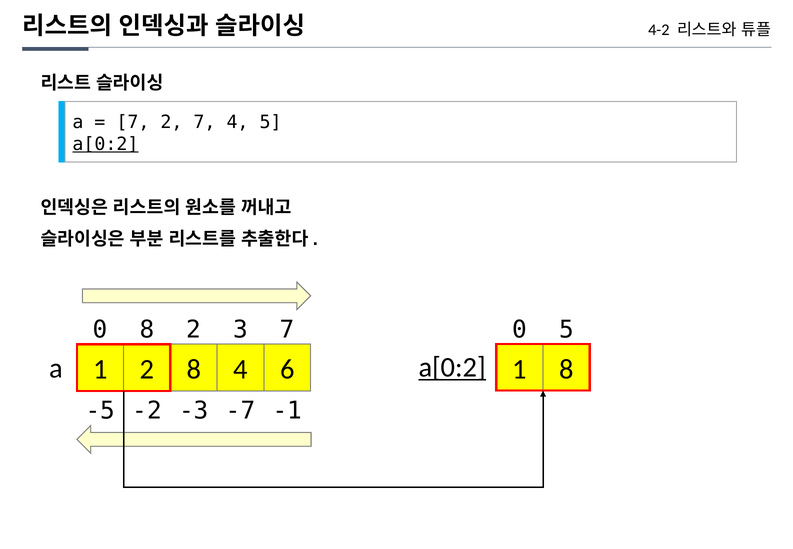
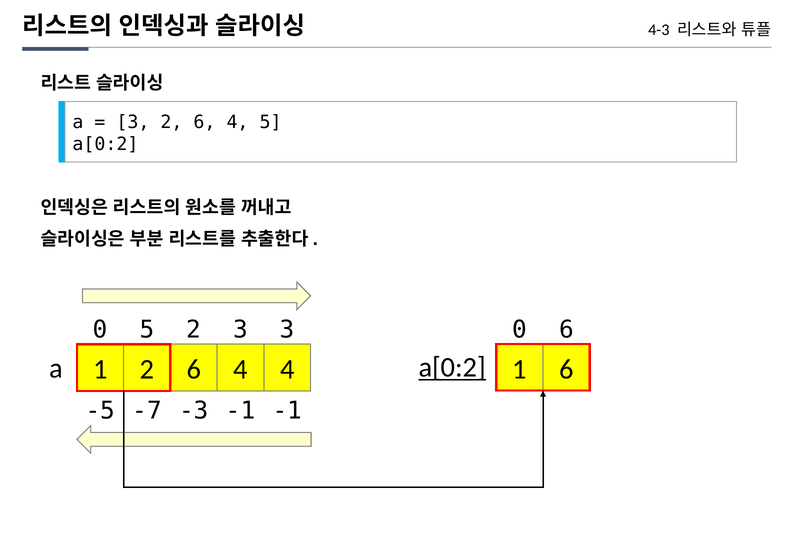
4-2: 4-2 -> 4-3
7 at (133, 122): 7 -> 3
7 at (204, 122): 7 -> 6
a[0:2 at (105, 144) underline: present -> none
0 8: 8 -> 5
3 7: 7 -> 3
0 5: 5 -> 6
1 8: 8 -> 6
1 2 8: 8 -> 6
4 6: 6 -> 4
-2: -2 -> -7
-3 -7: -7 -> -1
